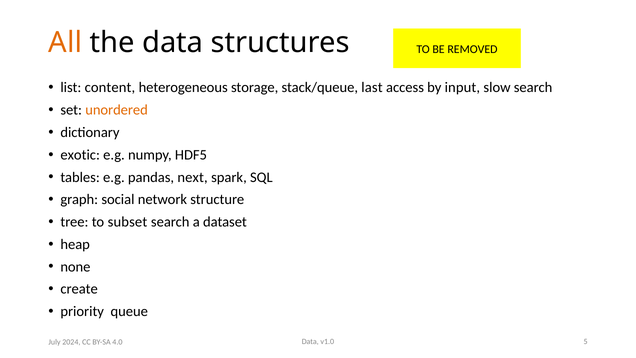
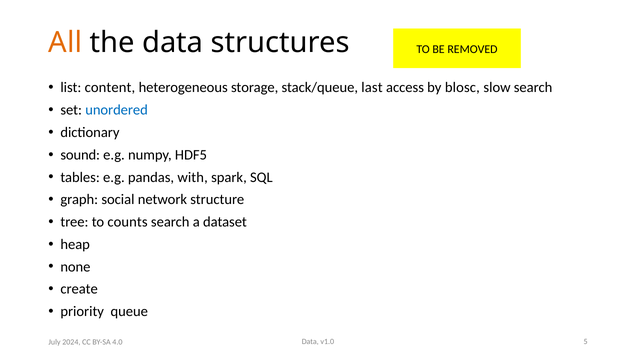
input: input -> blosc
unordered colour: orange -> blue
exotic: exotic -> sound
next: next -> with
subset: subset -> counts
